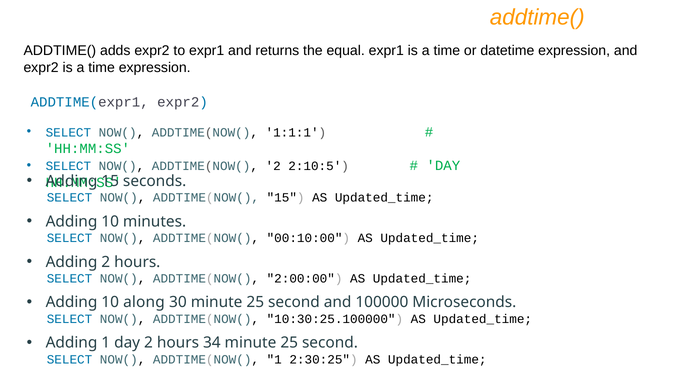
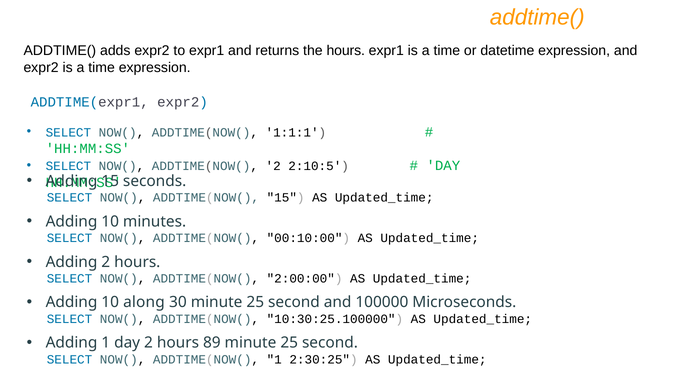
the equal: equal -> hours
34: 34 -> 89
